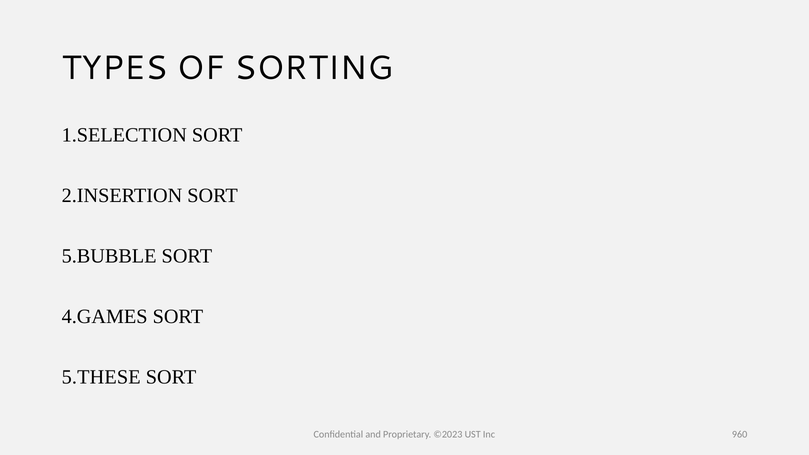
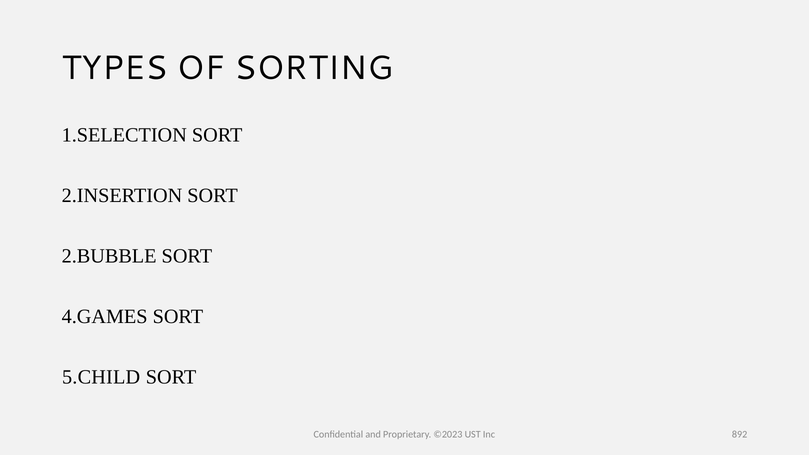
5.BUBBLE: 5.BUBBLE -> 2.BUBBLE
5.THESE: 5.THESE -> 5.CHILD
960: 960 -> 892
